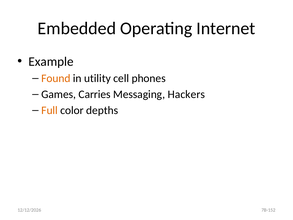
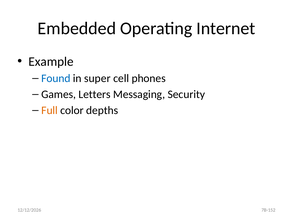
Found colour: orange -> blue
utility: utility -> super
Carries: Carries -> Letters
Hackers: Hackers -> Security
